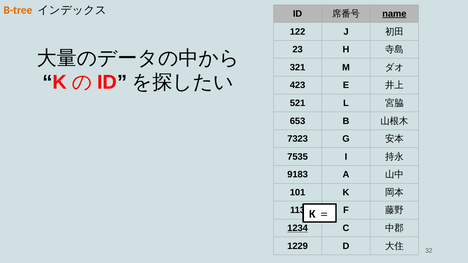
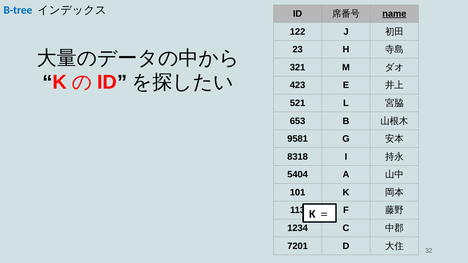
B-tree colour: orange -> blue
7323: 7323 -> 9581
7535: 7535 -> 8318
9183: 9183 -> 5404
1234 underline: present -> none
1229: 1229 -> 7201
